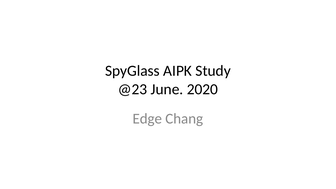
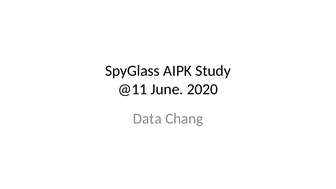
@23: @23 -> @11
Edge: Edge -> Data
